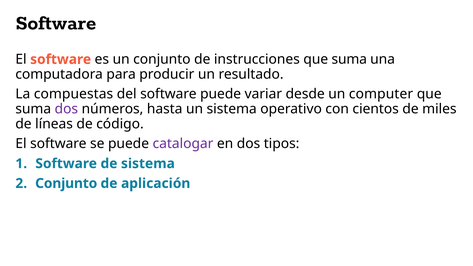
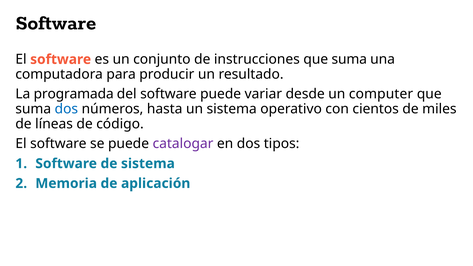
compuestas: compuestas -> programada
dos at (66, 109) colour: purple -> blue
Conjunto at (66, 183): Conjunto -> Memoria
